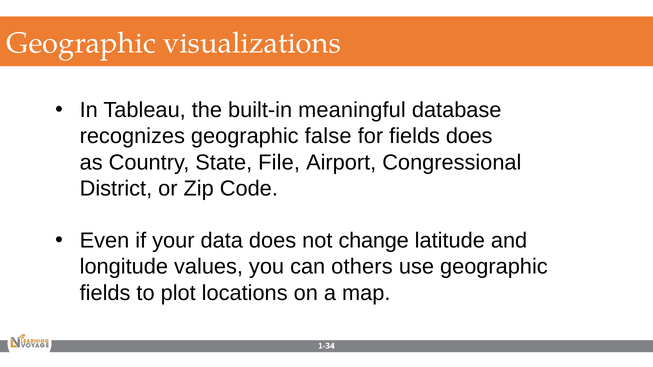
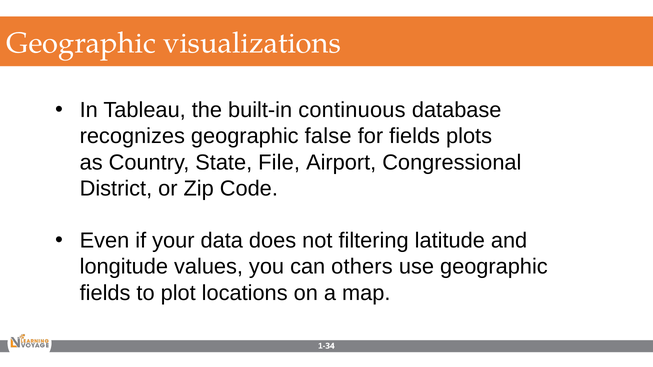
meaningful: meaningful -> continuous
fields does: does -> plots
change: change -> filtering
